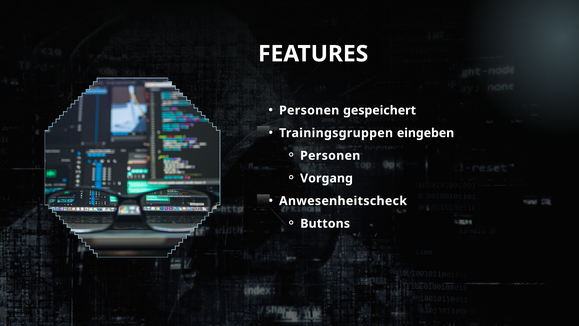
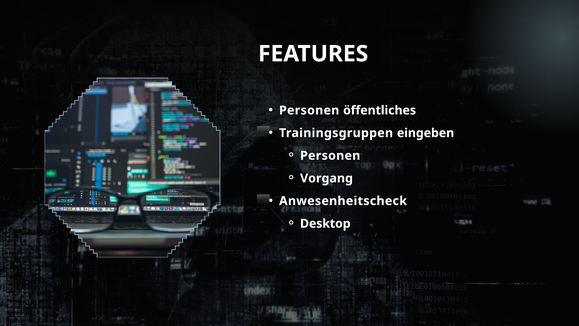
gespeichert: gespeichert -> öffentliches
Buttons: Buttons -> Desktop
